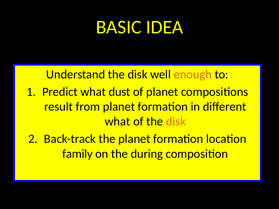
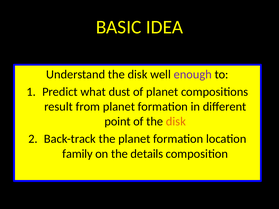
enough colour: orange -> purple
what at (117, 122): what -> point
during: during -> details
